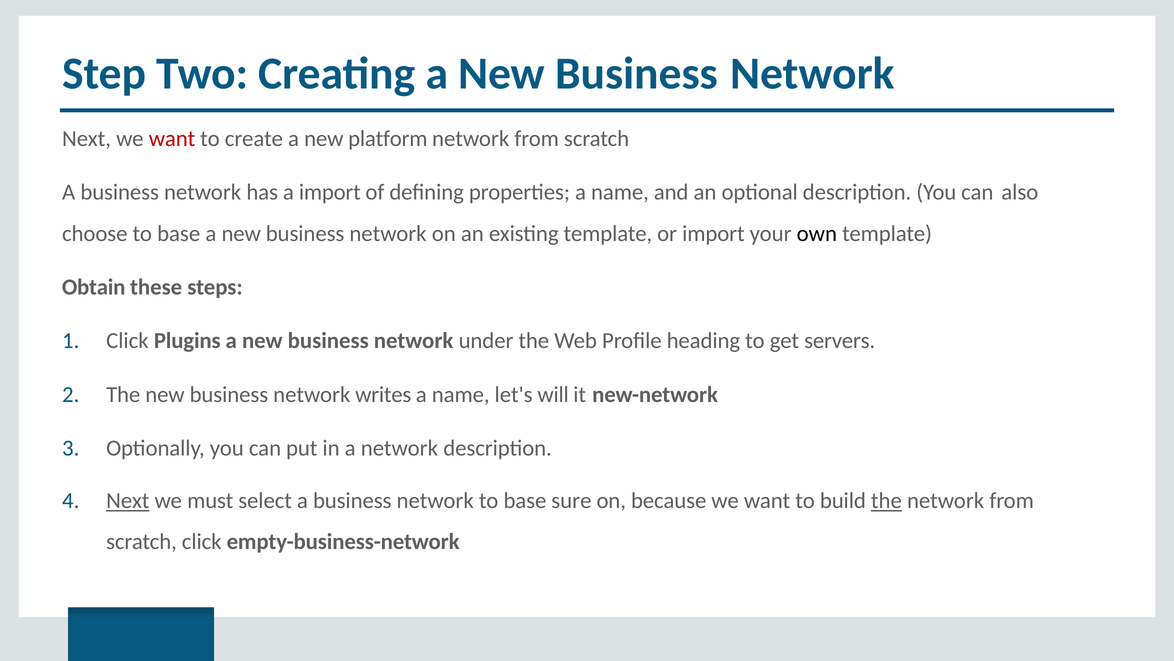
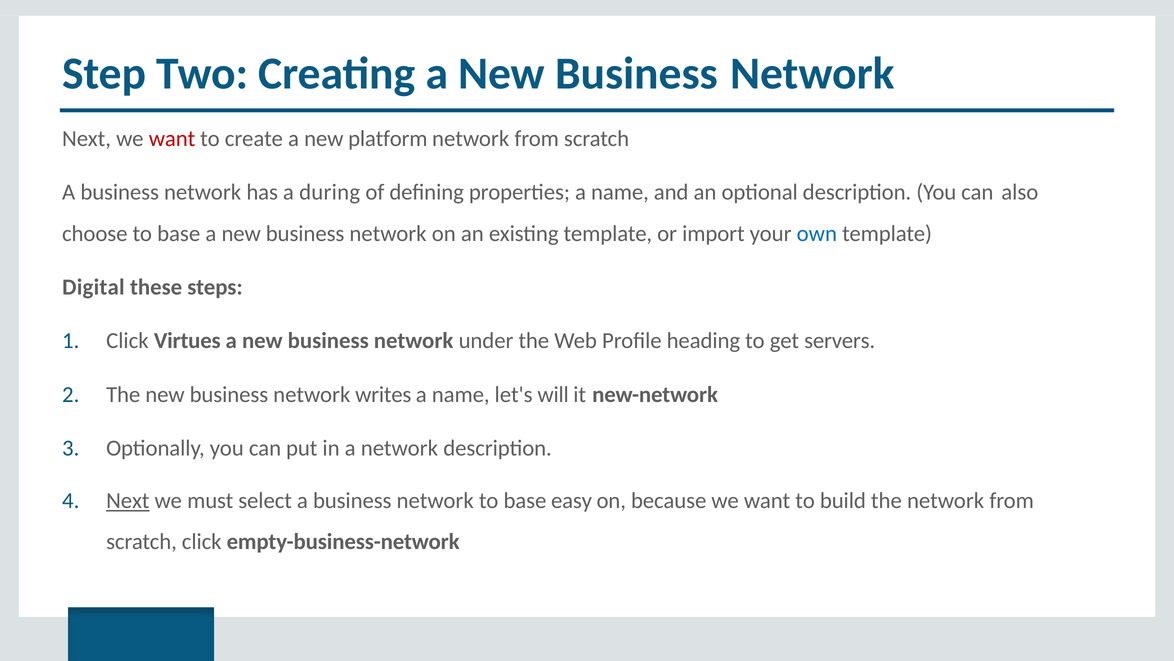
a import: import -> during
own colour: black -> blue
Obtain: Obtain -> Digital
Plugins: Plugins -> Virtues
sure: sure -> easy
the at (886, 500) underline: present -> none
